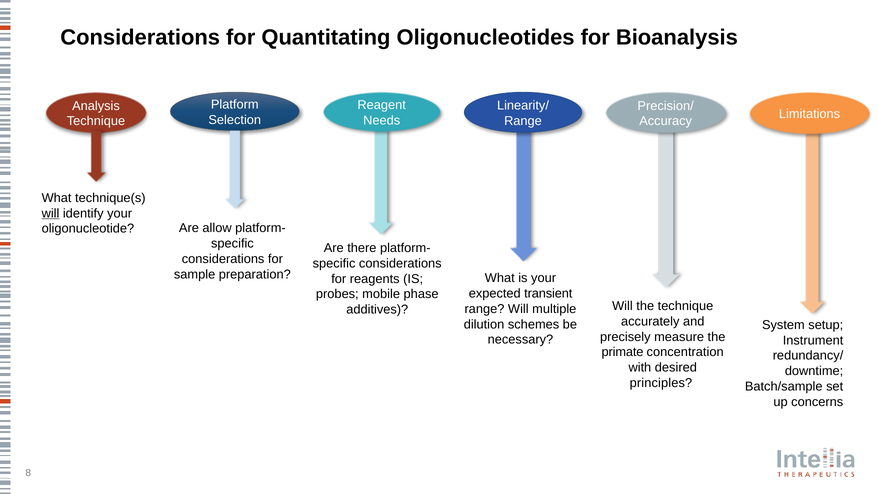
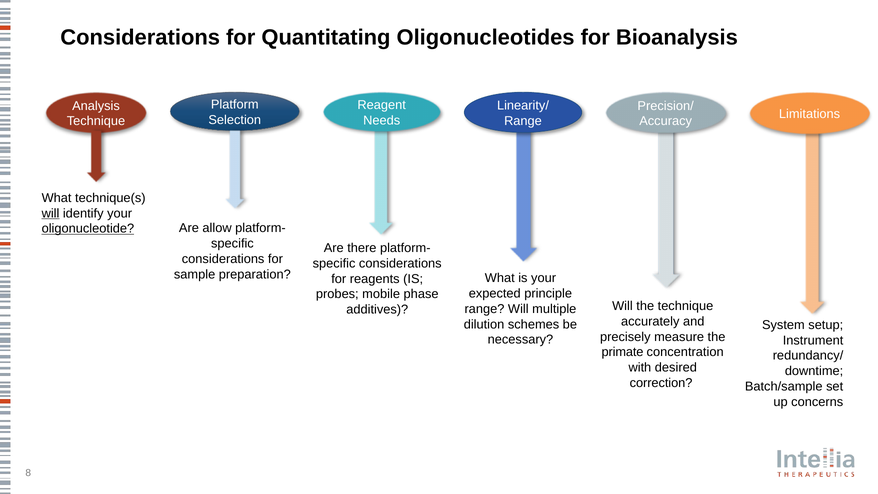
oligonucleotide underline: none -> present
transient: transient -> principle
principles: principles -> correction
